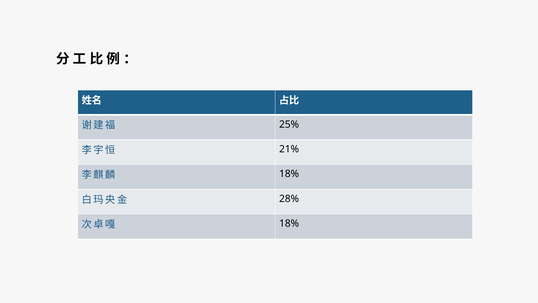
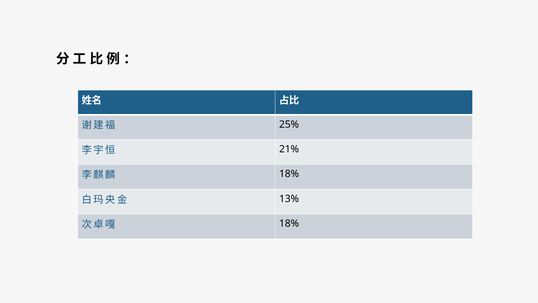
28%: 28% -> 13%
